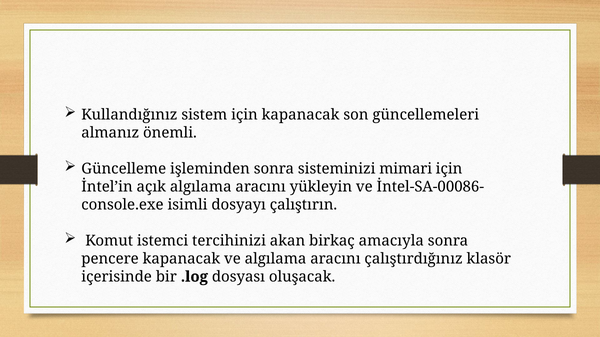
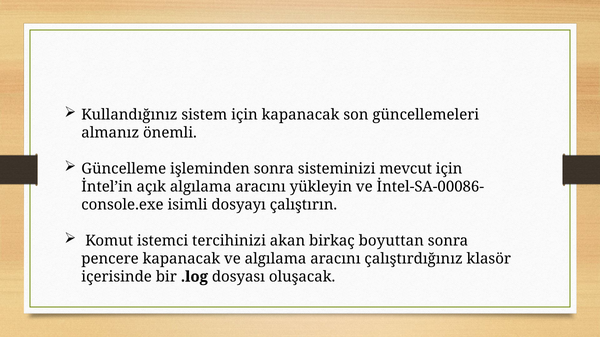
mimari: mimari -> mevcut
amacıyla: amacıyla -> boyuttan
